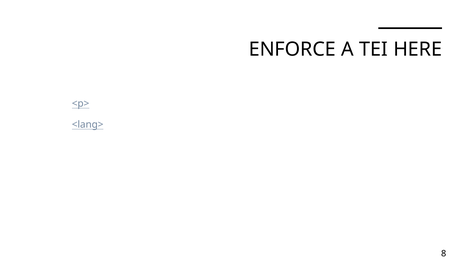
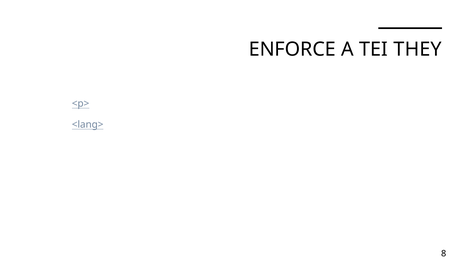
HERE: HERE -> THEY
